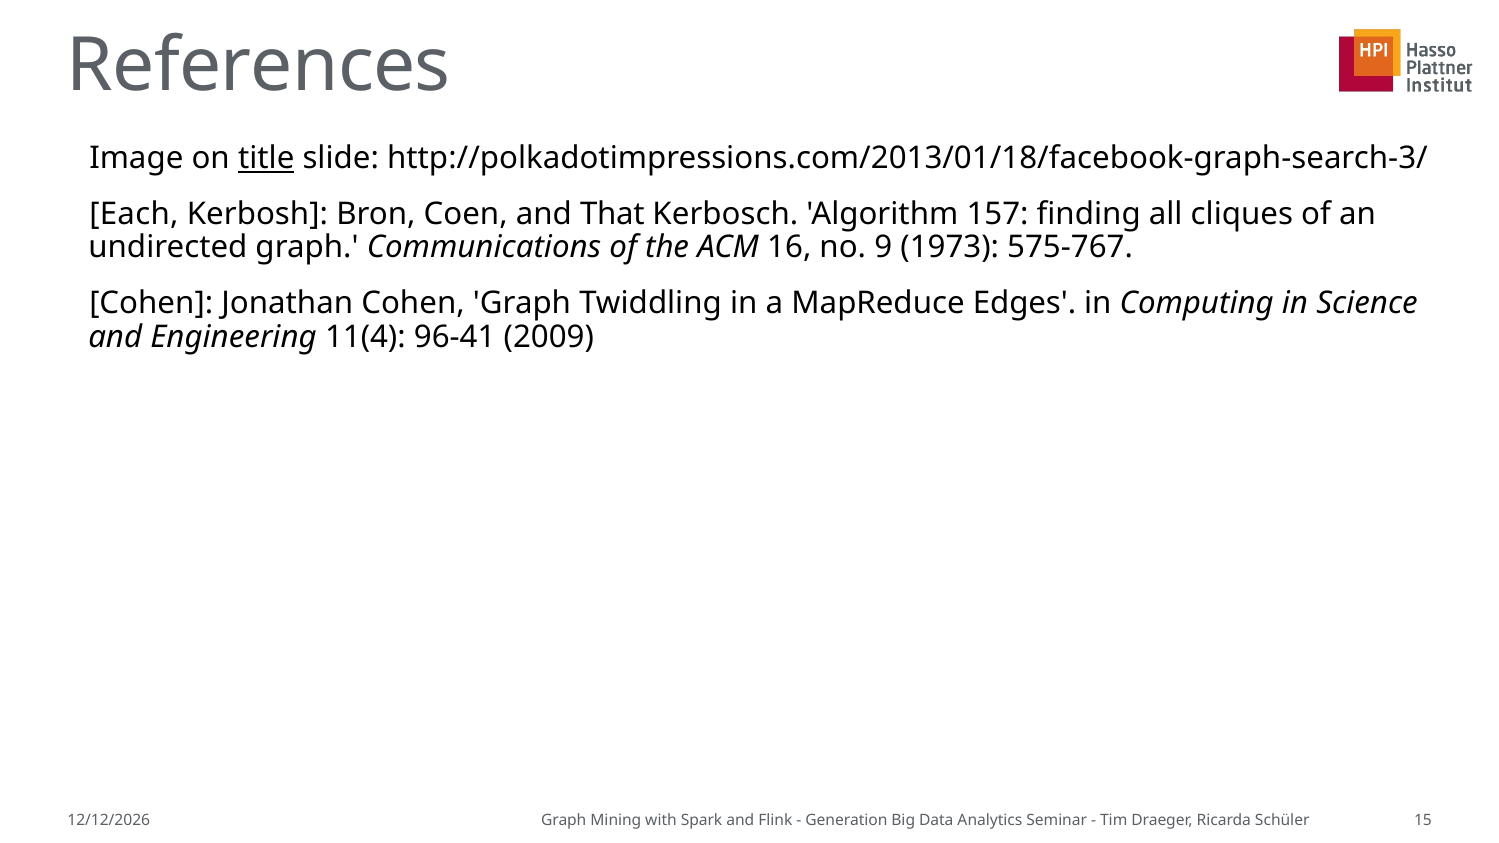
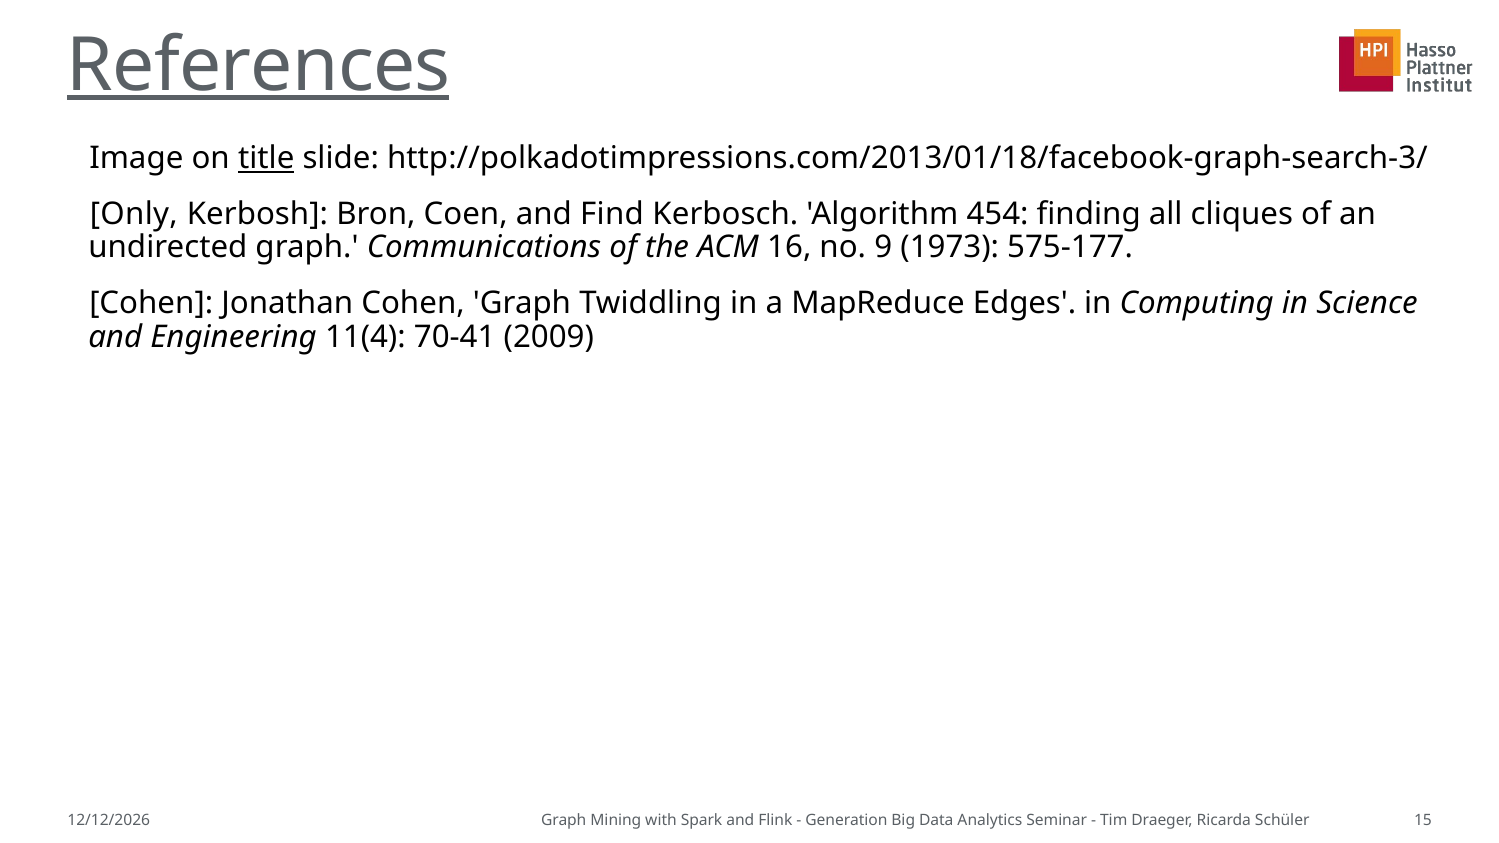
References underline: none -> present
Each: Each -> Only
That: That -> Find
157: 157 -> 454
575-767: 575-767 -> 575-177
96-41: 96-41 -> 70-41
